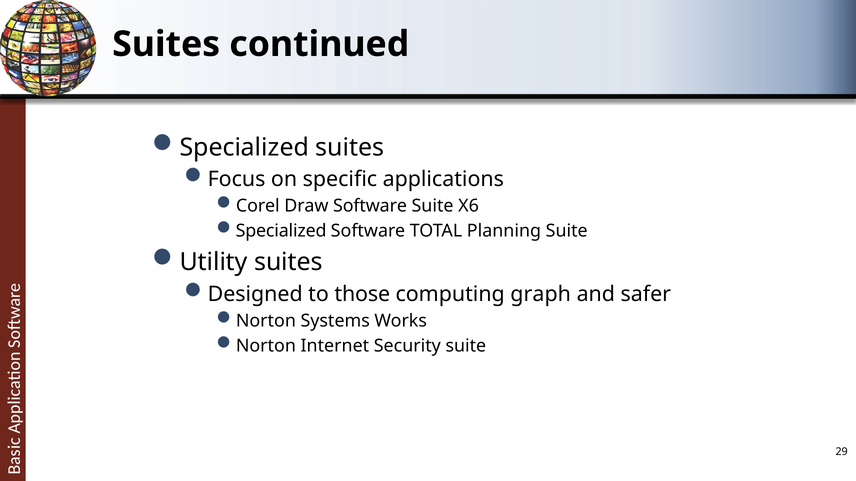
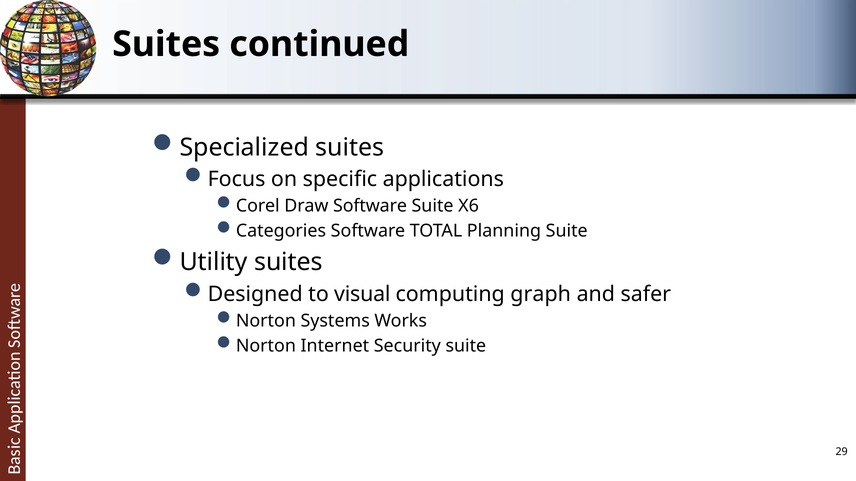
Specialized at (281, 231): Specialized -> Categories
those: those -> visual
